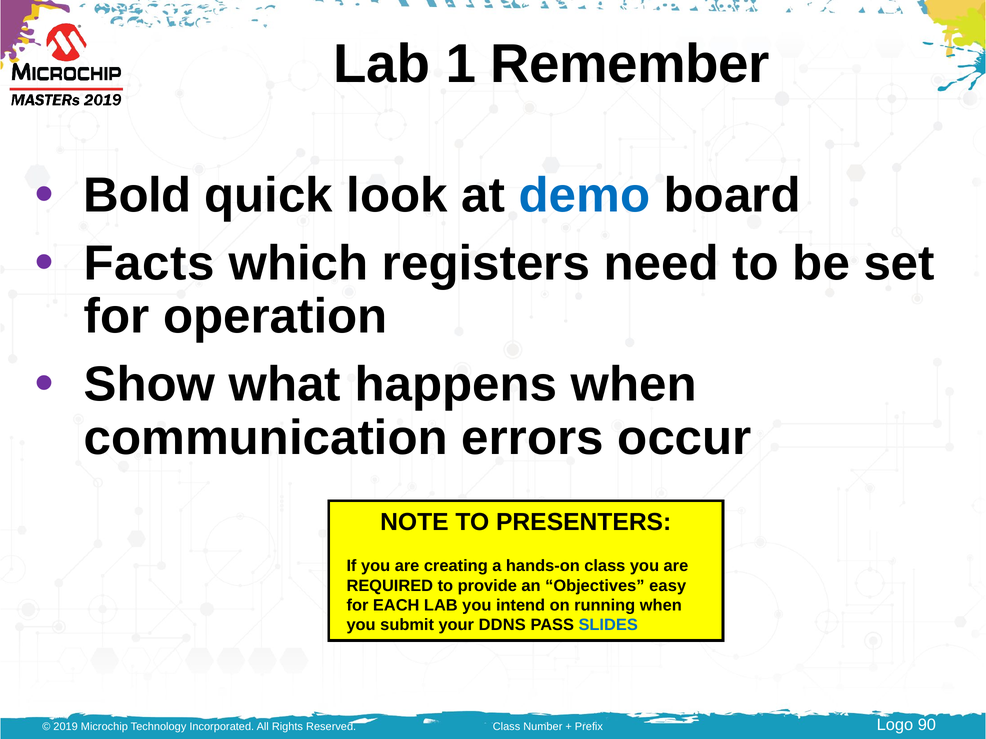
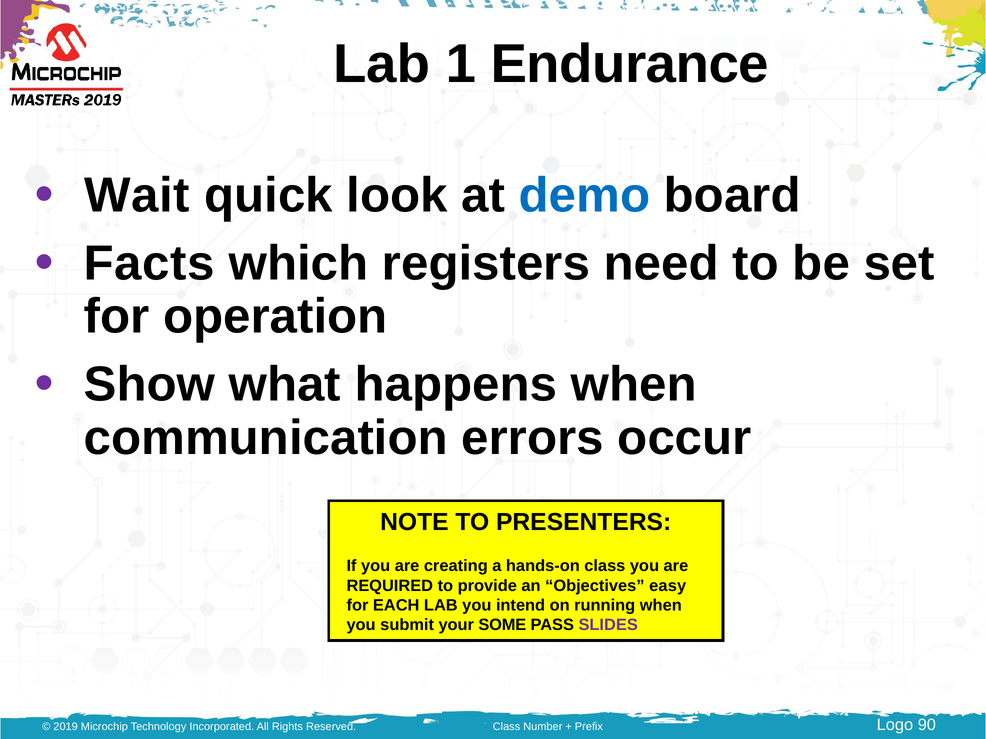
Remember: Remember -> Endurance
Bold: Bold -> Wait
DDNS: DDNS -> SOME
SLIDES colour: blue -> purple
